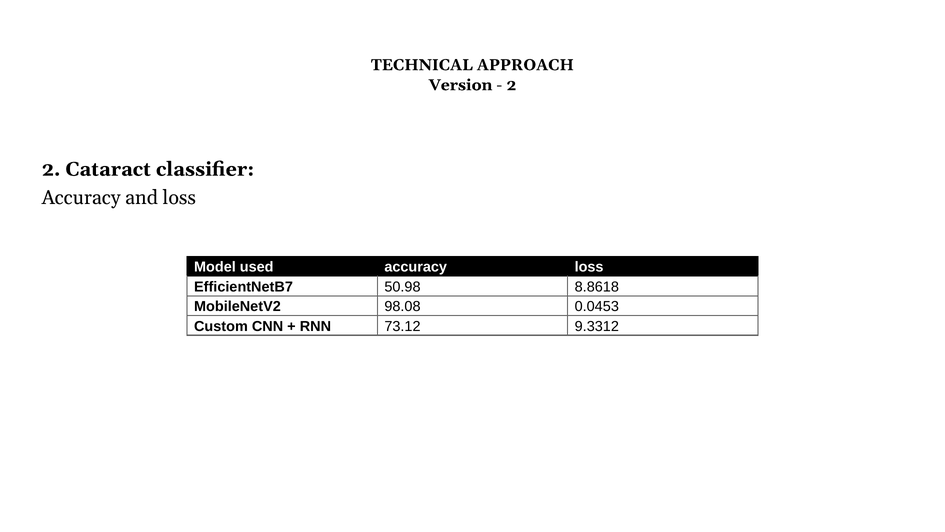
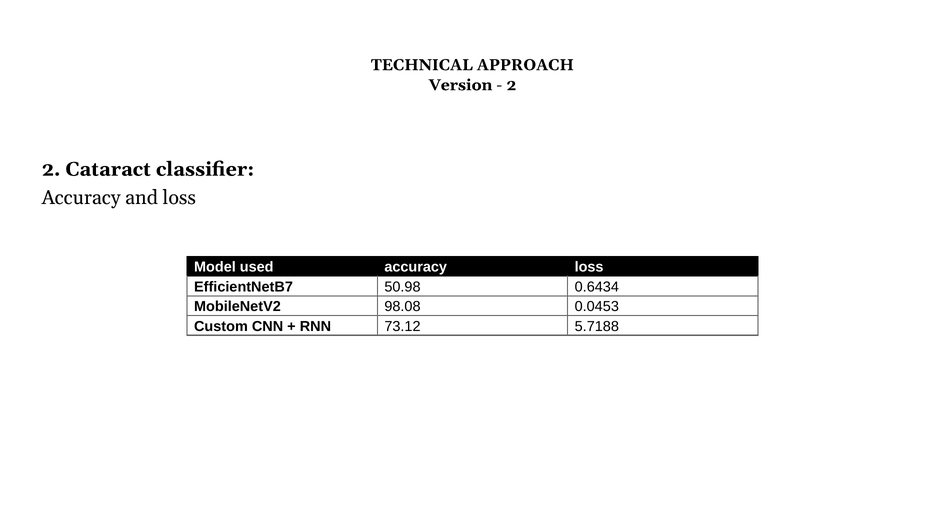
8.8618: 8.8618 -> 0.6434
9.3312: 9.3312 -> 5.7188
